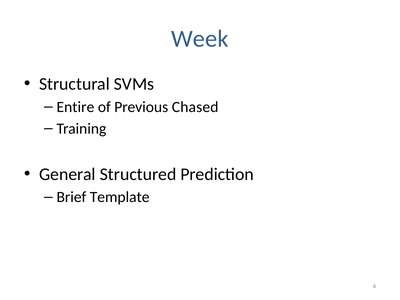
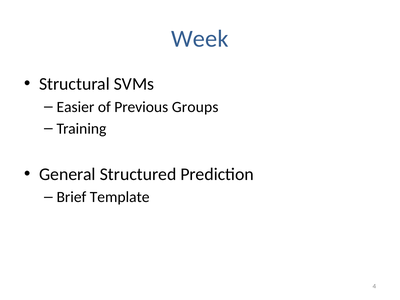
Entire: Entire -> Easier
Chased: Chased -> Groups
